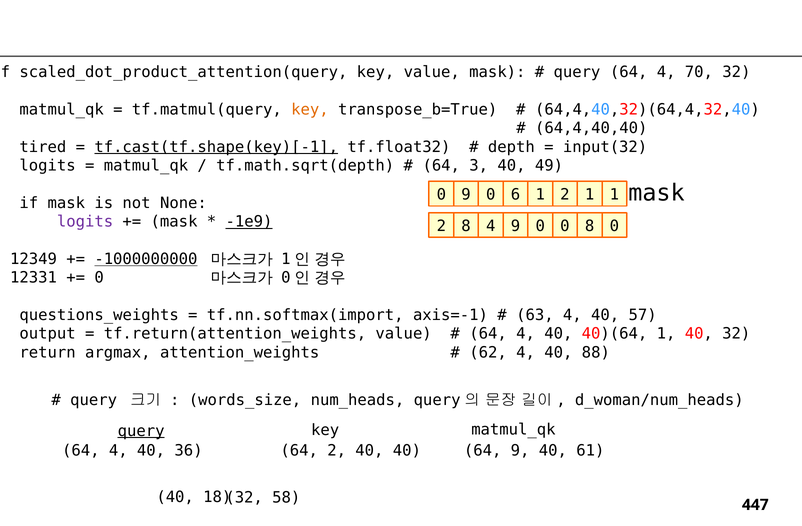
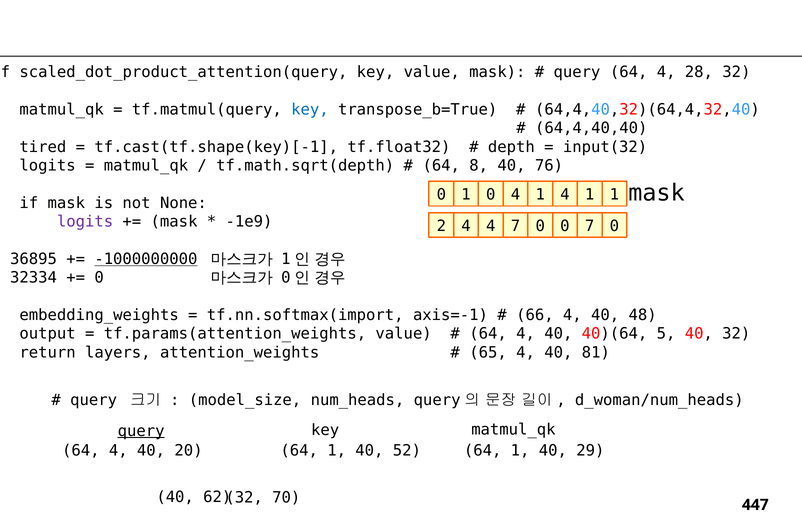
70: 70 -> 28
key at (310, 110) colour: orange -> blue
tf.cast(tf.shape(key)[-1 underline: present -> none
3: 3 -> 8
49: 49 -> 76
0 9: 9 -> 1
0 6: 6 -> 4
1 2: 2 -> 4
-1e9 underline: present -> none
2 8: 8 -> 4
4 9: 9 -> 7
0 8: 8 -> 7
12349: 12349 -> 36895
12331: 12331 -> 32334
questions_weights: questions_weights -> embedding_weights
63: 63 -> 66
57: 57 -> 48
tf.return(attention_weights: tf.return(attention_weights -> tf.params(attention_weights
40)(64 1: 1 -> 5
argmax: argmax -> layers
62: 62 -> 65
88: 88 -> 81
words_size: words_size -> model_size
36: 36 -> 20
2 at (337, 451): 2 -> 1
40 40: 40 -> 52
9 at (520, 451): 9 -> 1
61: 61 -> 29
18: 18 -> 62
58: 58 -> 70
